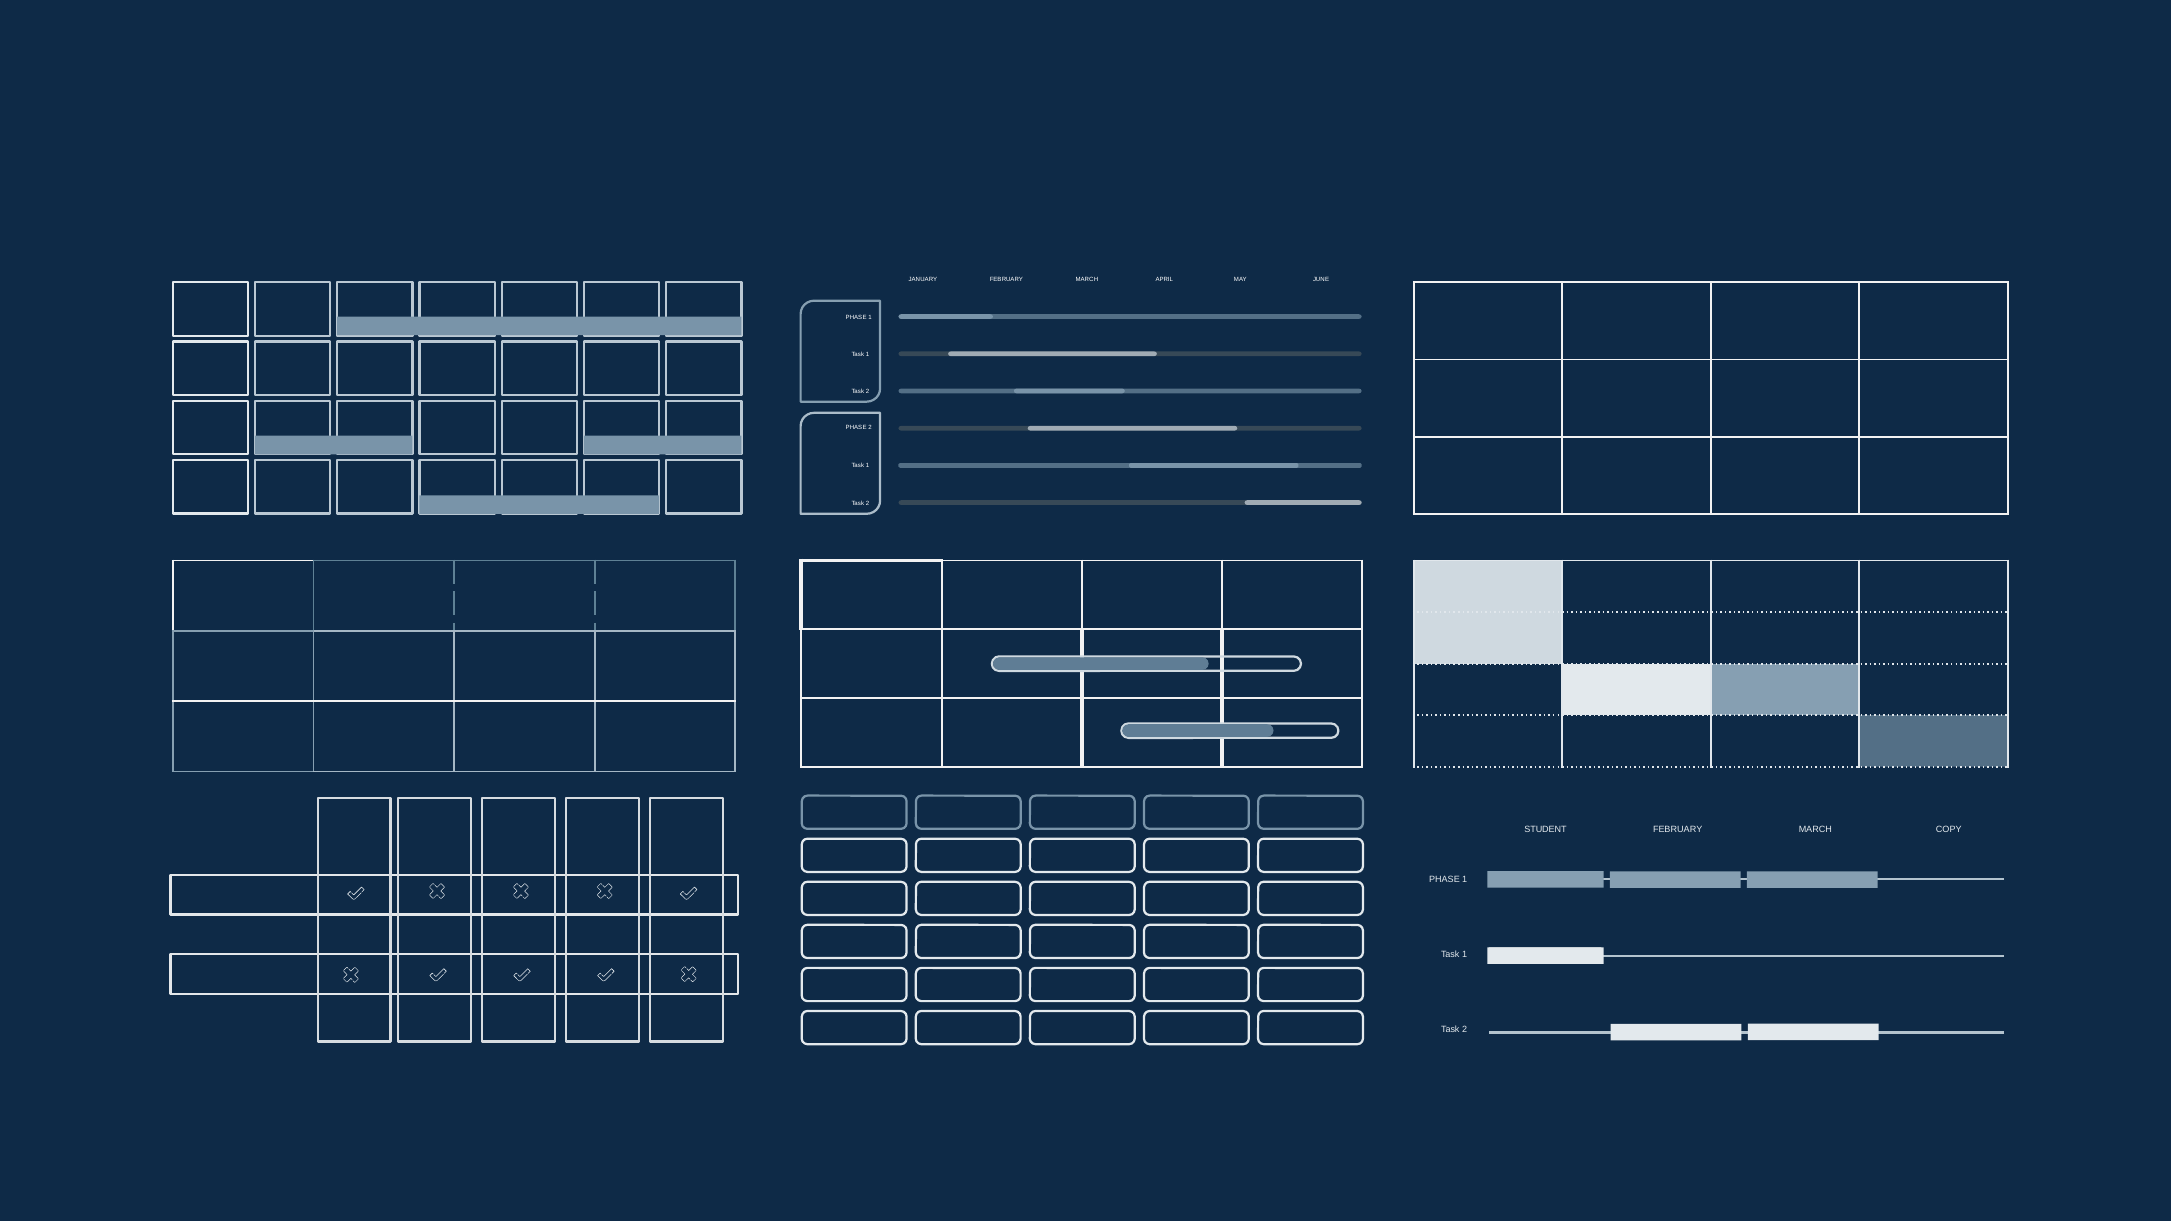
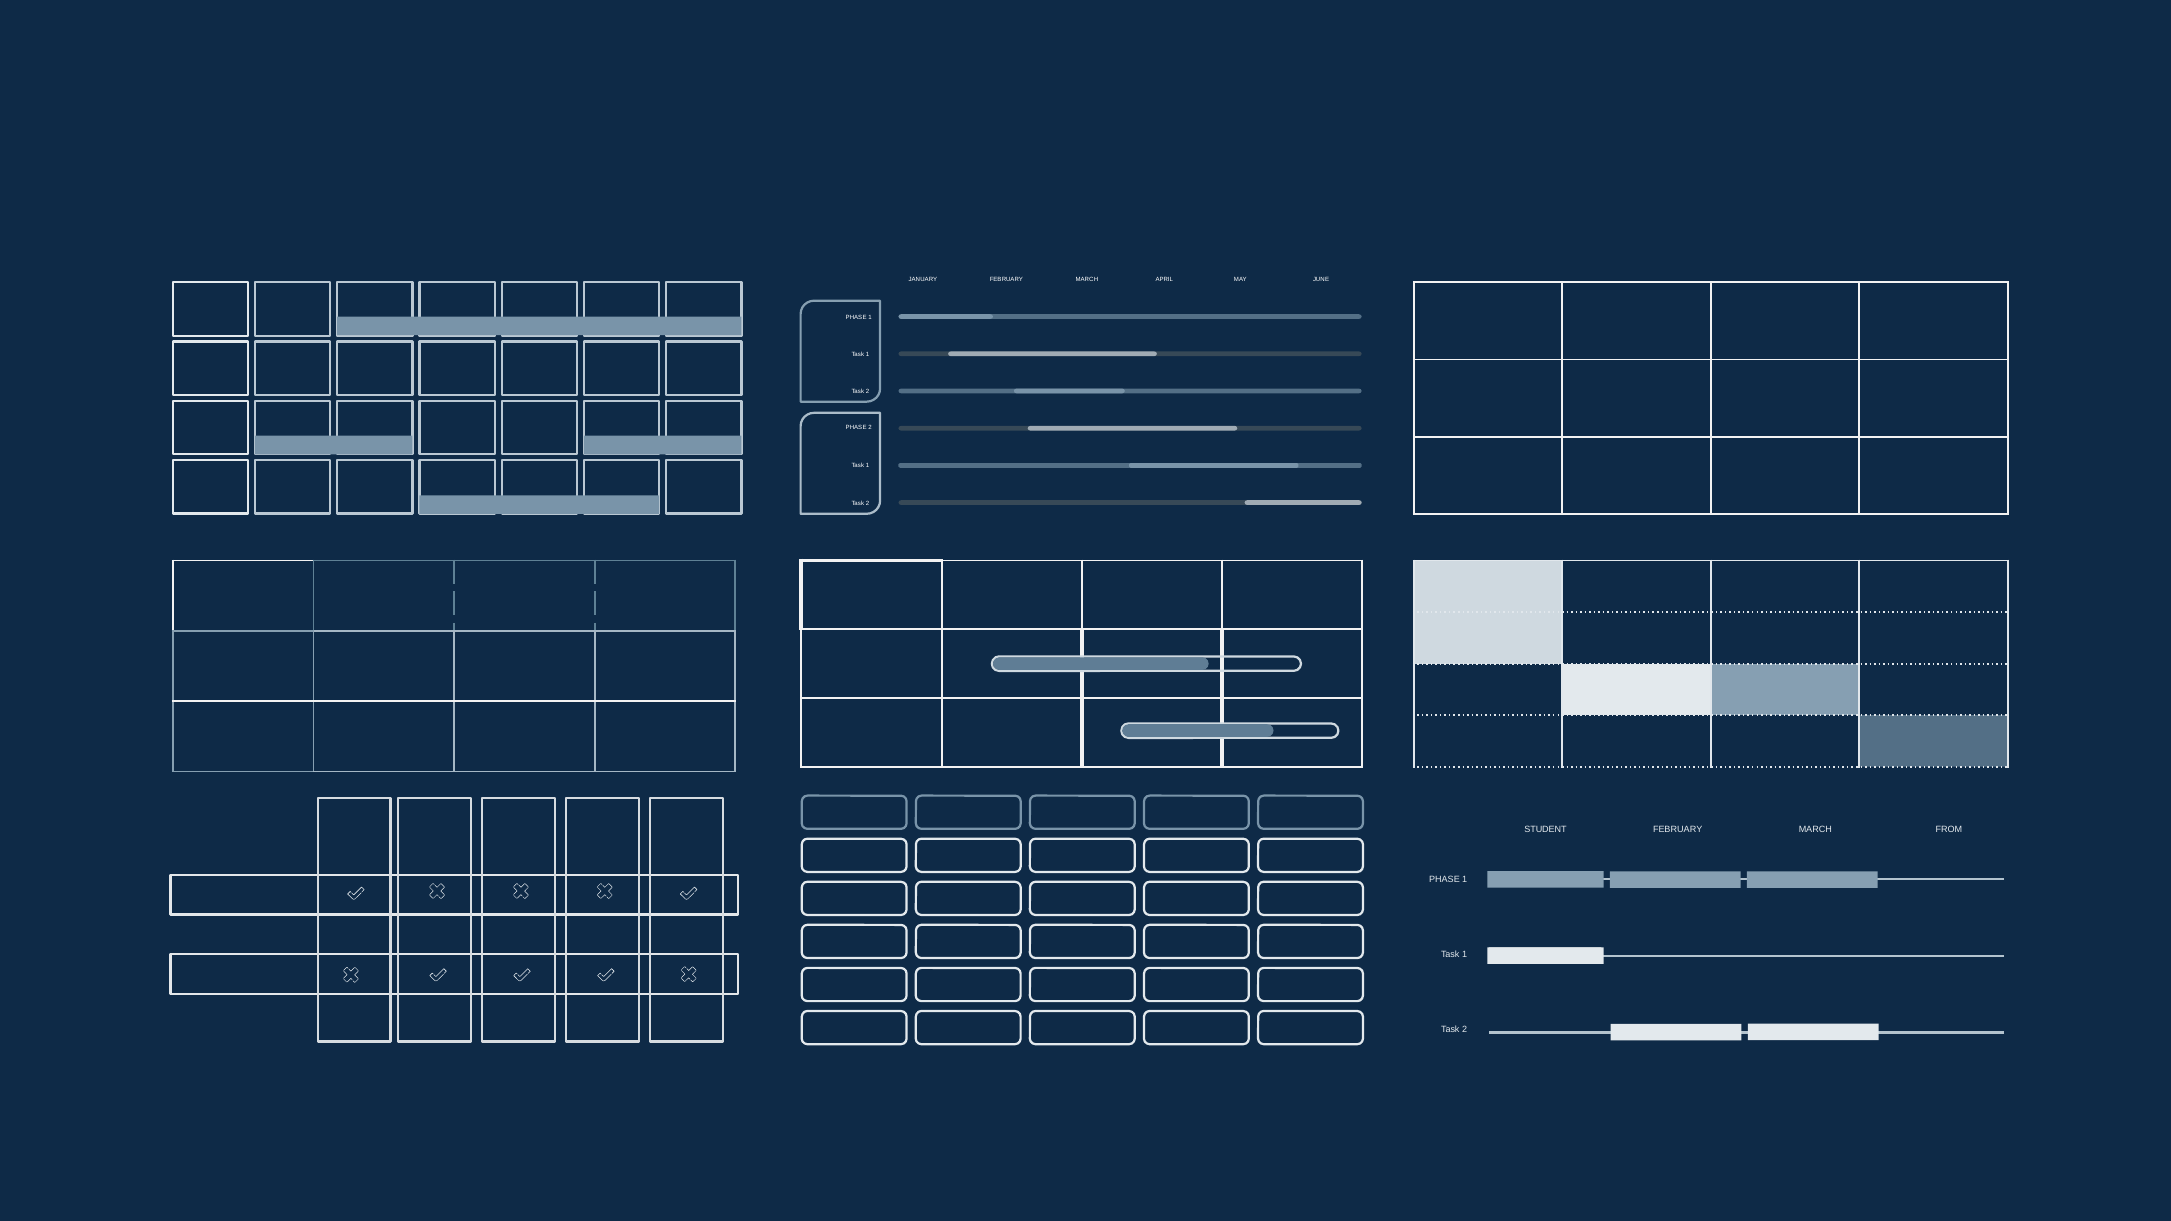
COPY: COPY -> FROM
